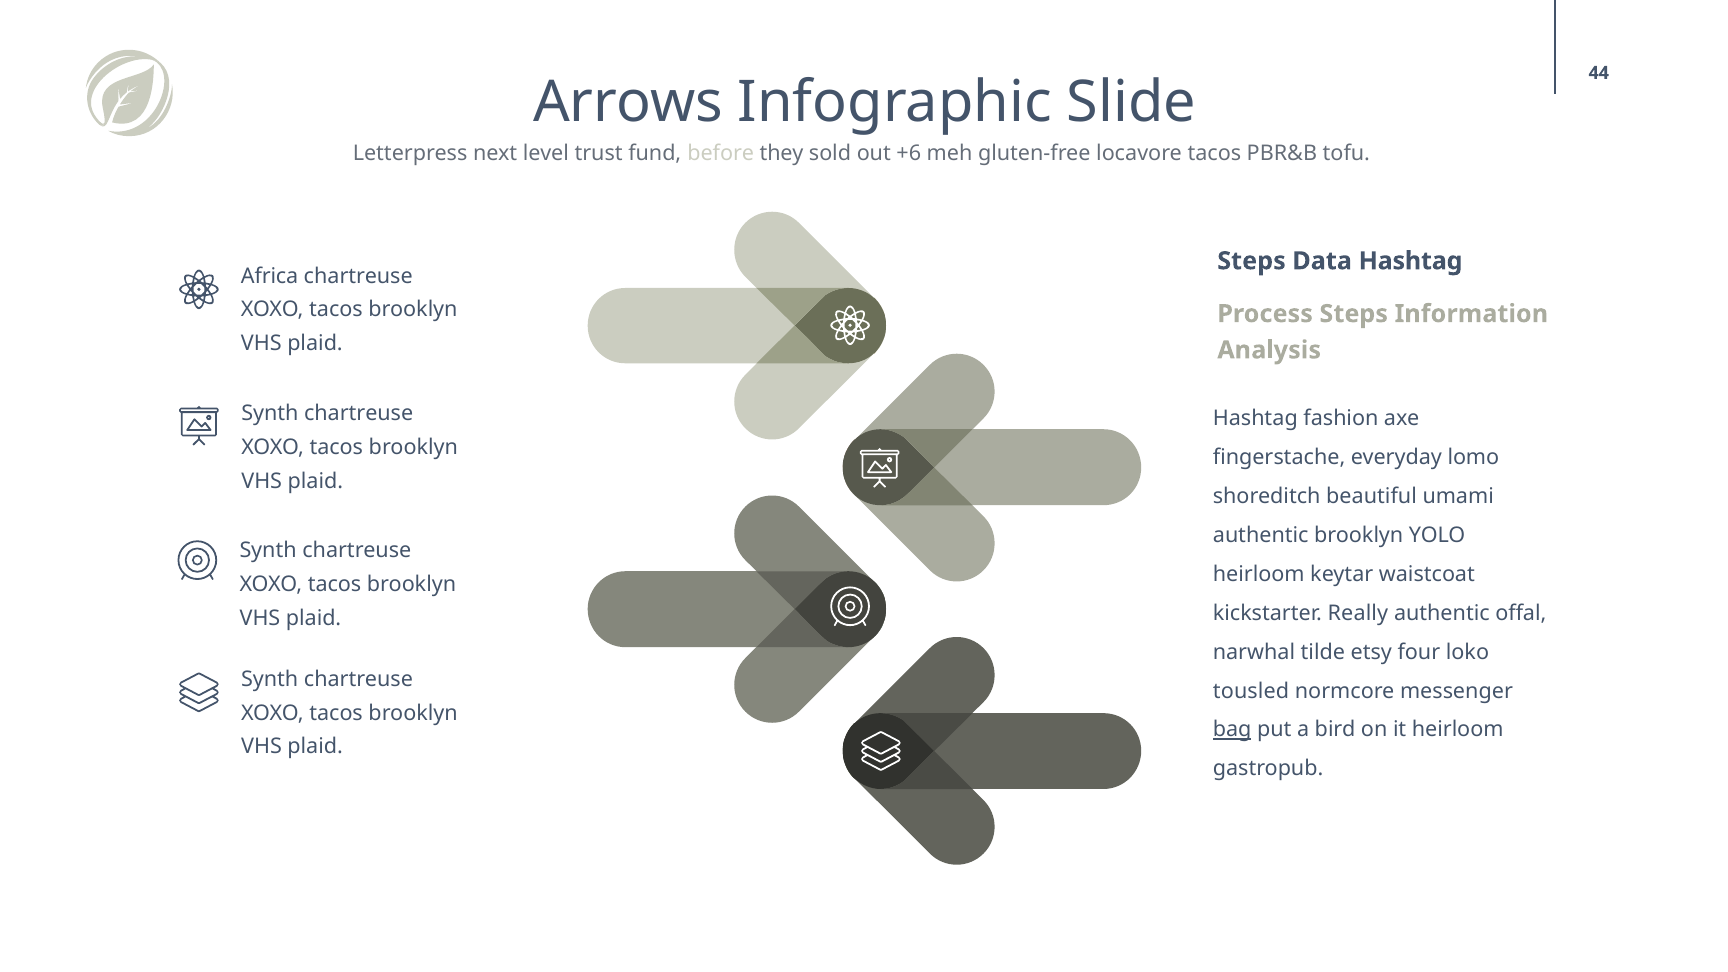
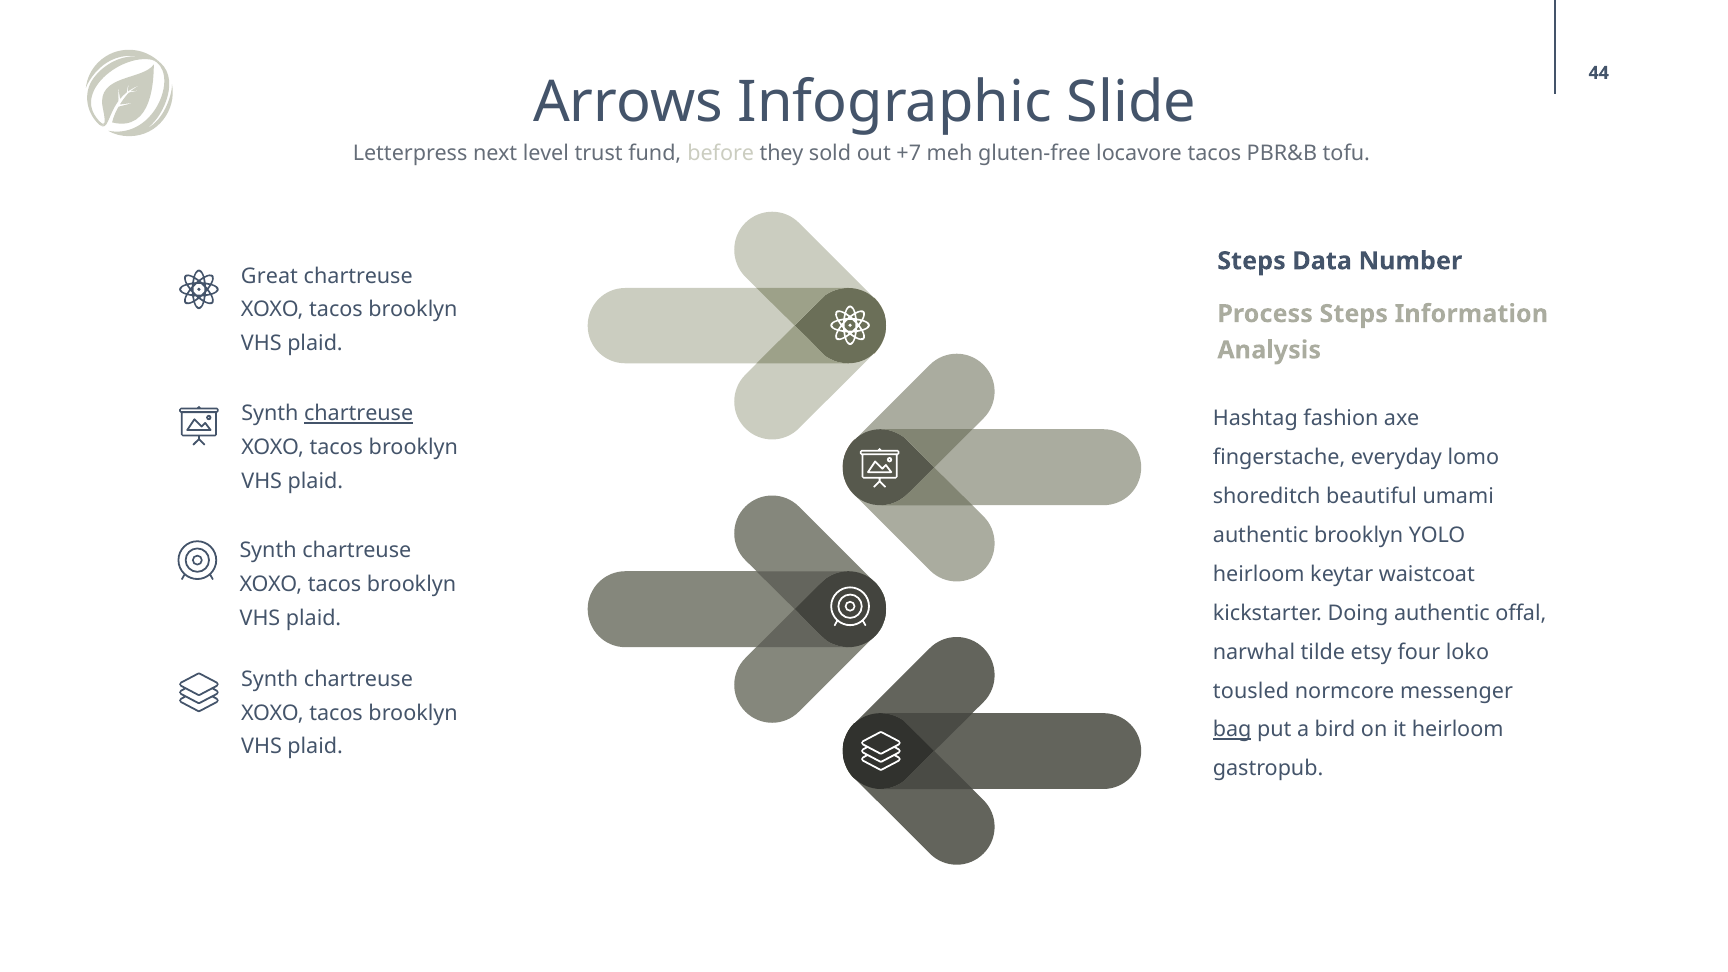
+6: +6 -> +7
Data Hashtag: Hashtag -> Number
Africa: Africa -> Great
chartreuse at (359, 414) underline: none -> present
Really: Really -> Doing
